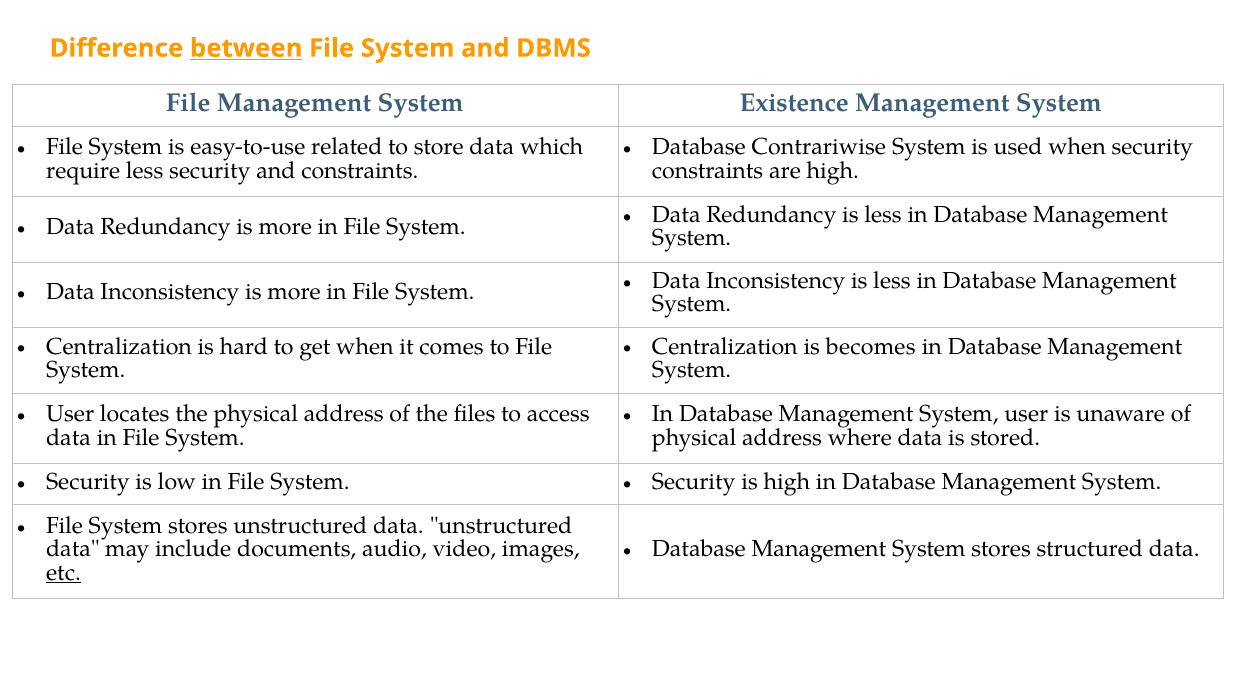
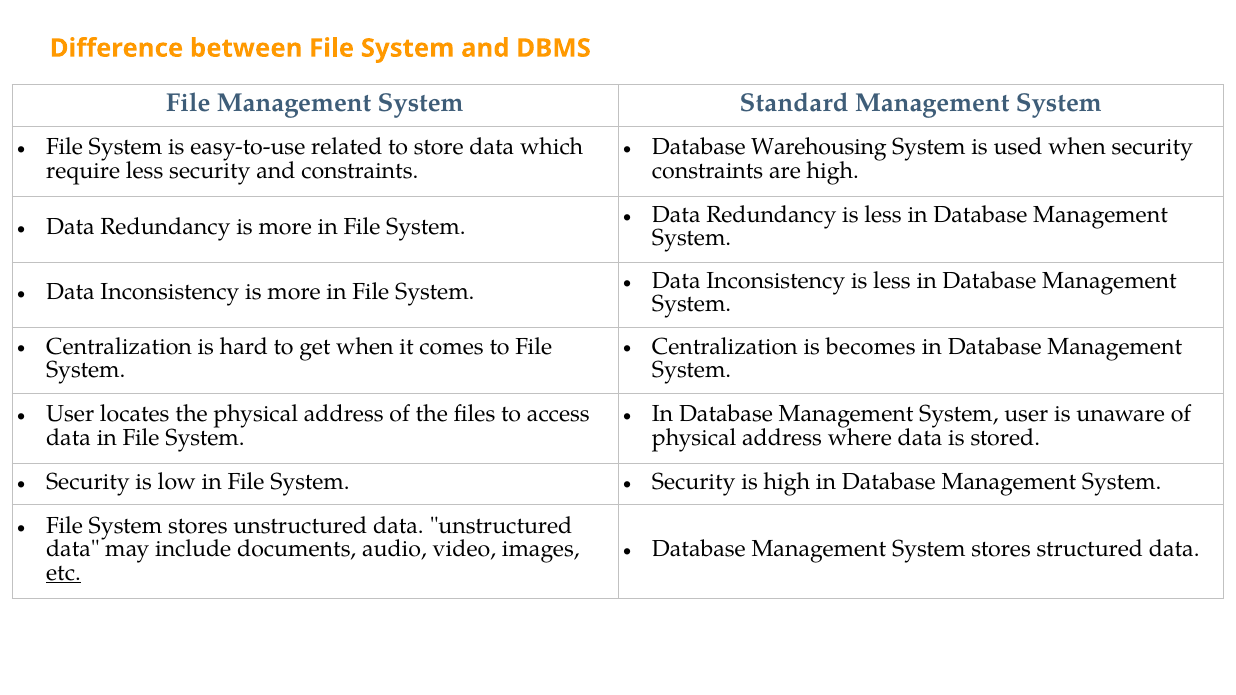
between underline: present -> none
Existence: Existence -> Standard
Contrariwise: Contrariwise -> Warehousing
